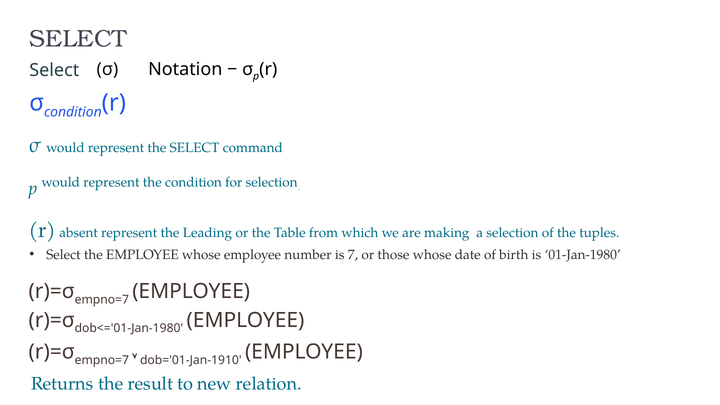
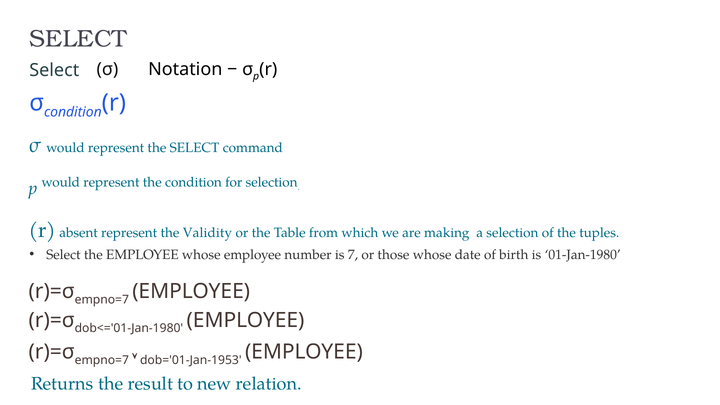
Leading: Leading -> Validity
dob='01-Jan-1910: dob='01-Jan-1910 -> dob='01-Jan-1953
